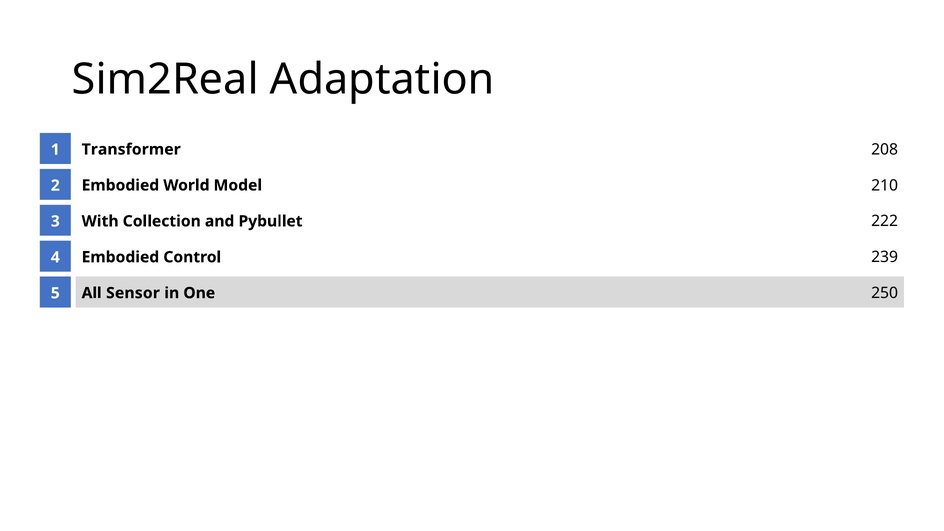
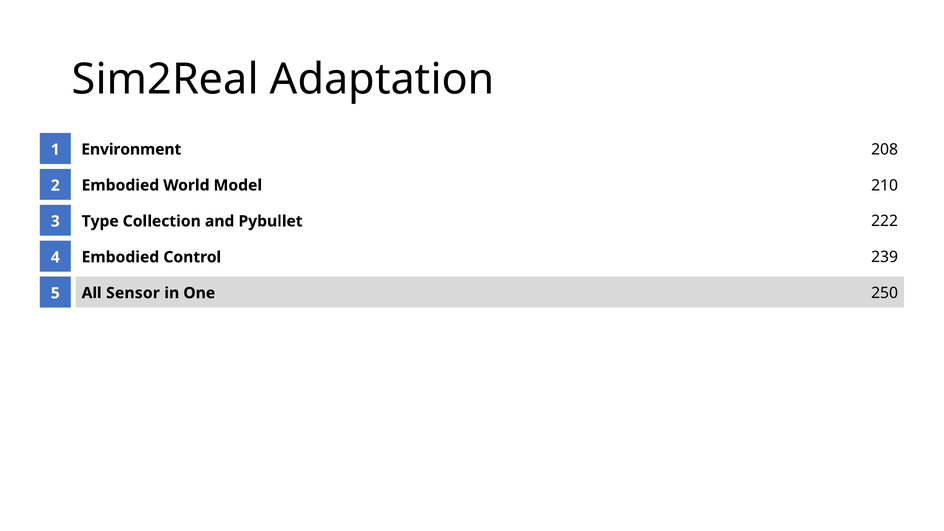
Transformer: Transformer -> Environment
With: With -> Type
